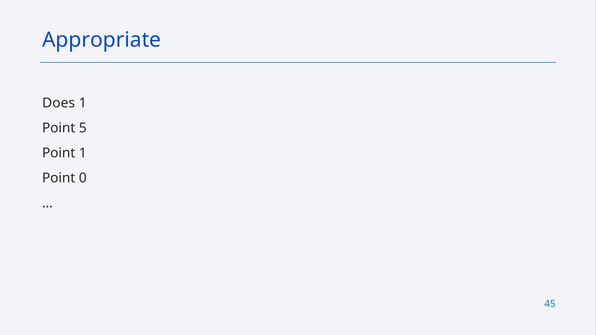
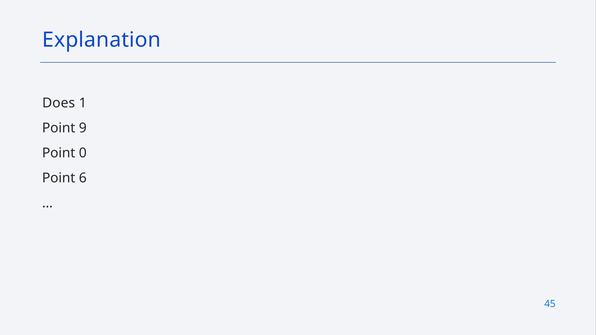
Appropriate: Appropriate -> Explanation
5: 5 -> 9
Point 1: 1 -> 0
0: 0 -> 6
